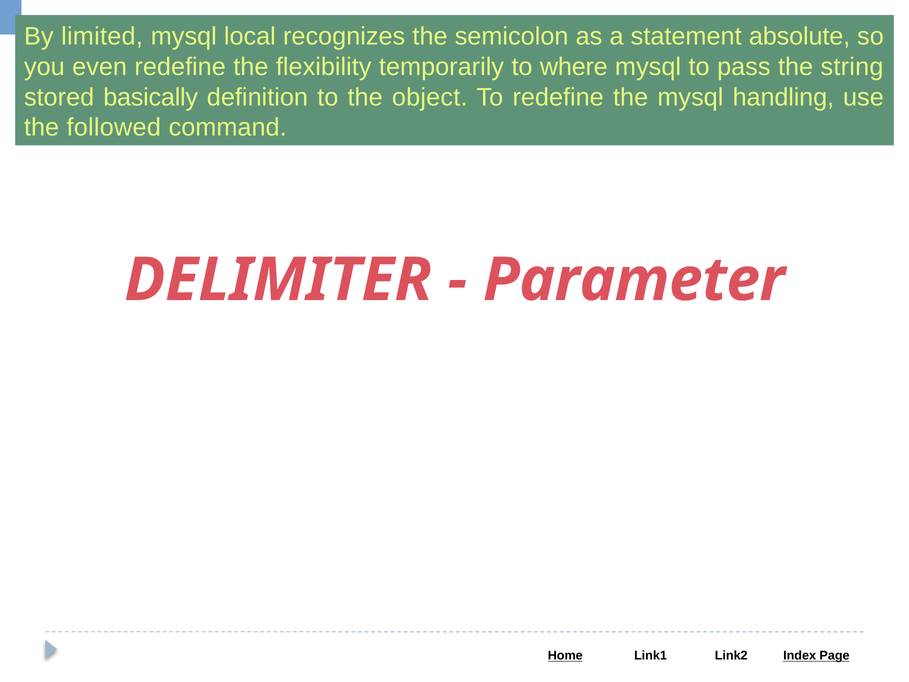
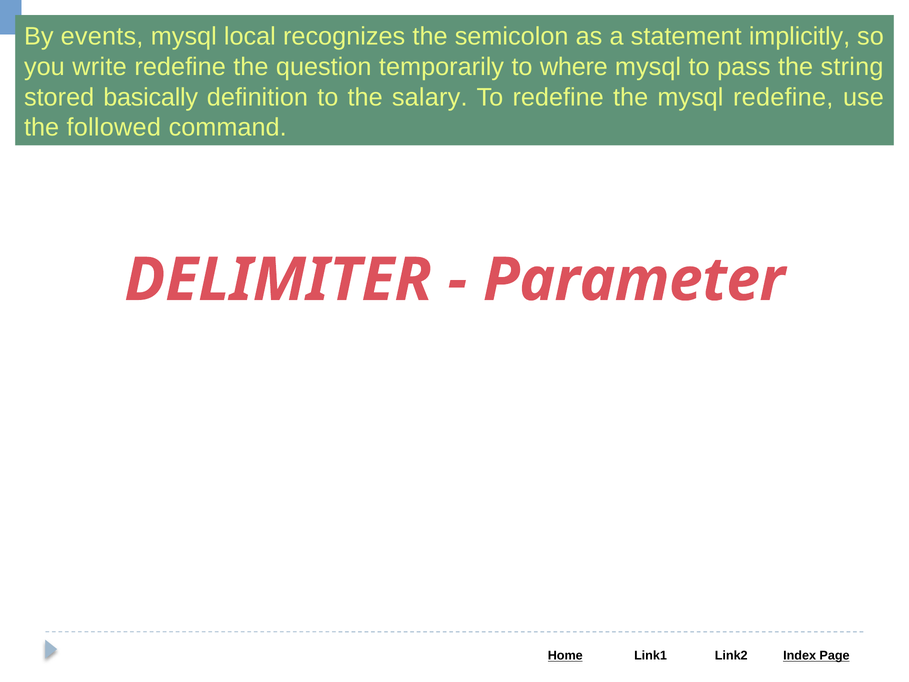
limited: limited -> events
absolute: absolute -> implicitly
even: even -> write
flexibility: flexibility -> question
object: object -> salary
mysql handling: handling -> redefine
